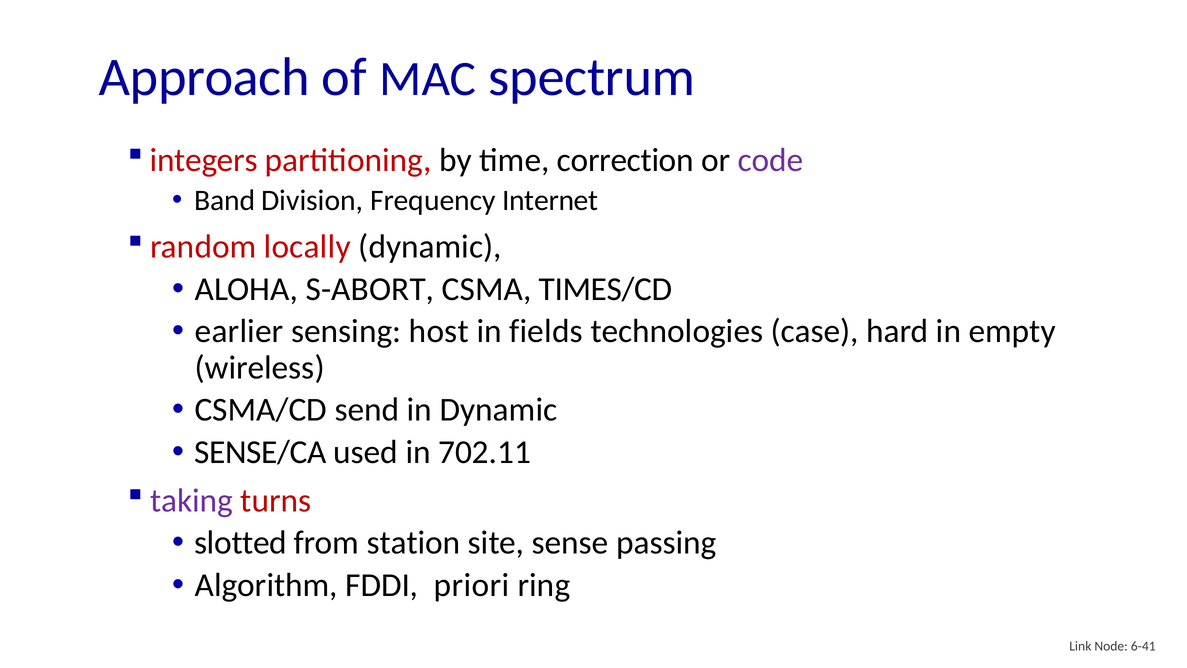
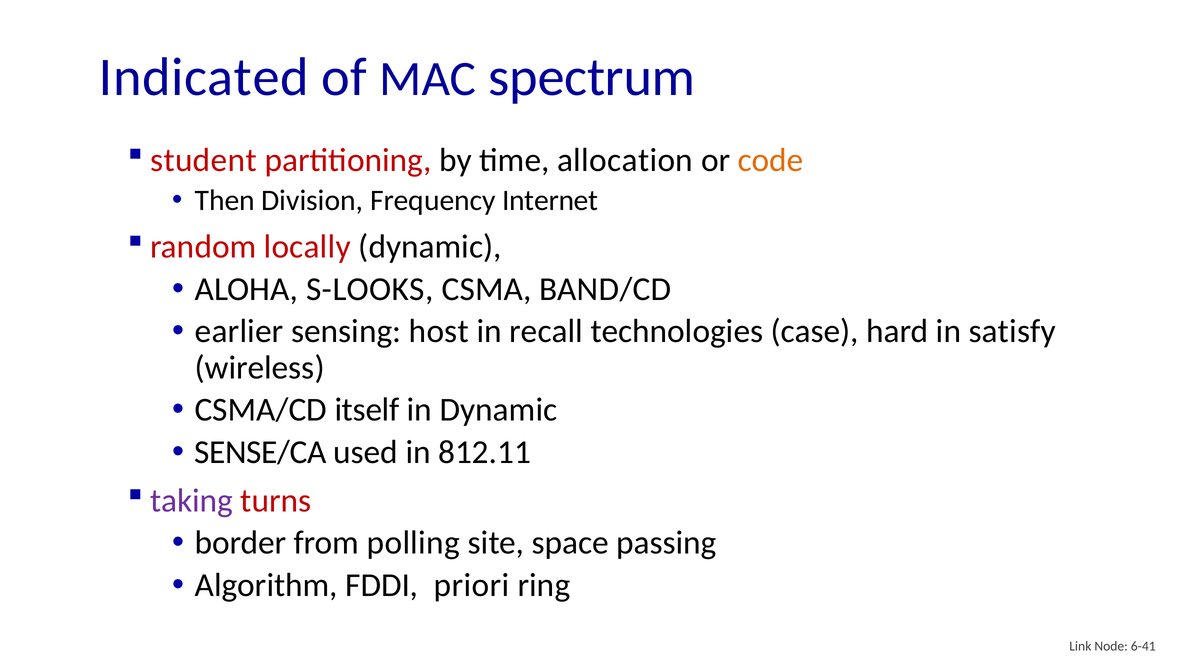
Approach: Approach -> Indicated
integers: integers -> student
correction: correction -> allocation
code colour: purple -> orange
Band: Band -> Then
S-ABORT: S-ABORT -> S-LOOKS
TIMES/CD: TIMES/CD -> BAND/CD
fields: fields -> recall
empty: empty -> satisfy
send: send -> itself
702.11: 702.11 -> 812.11
slotted: slotted -> border
station: station -> polling
sense: sense -> space
